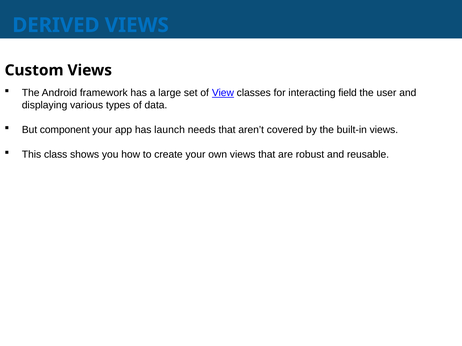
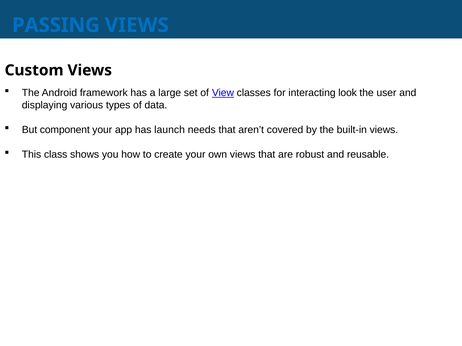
DERIVED: DERIVED -> PASSING
field: field -> look
